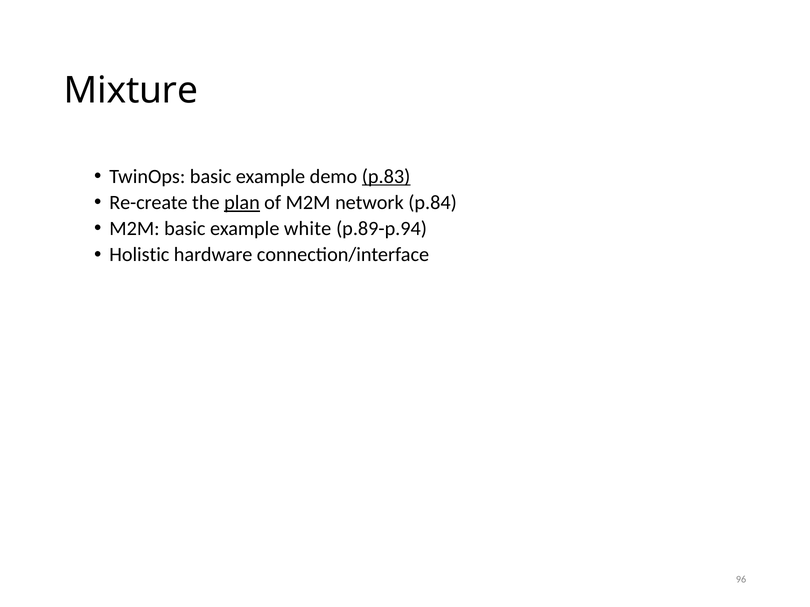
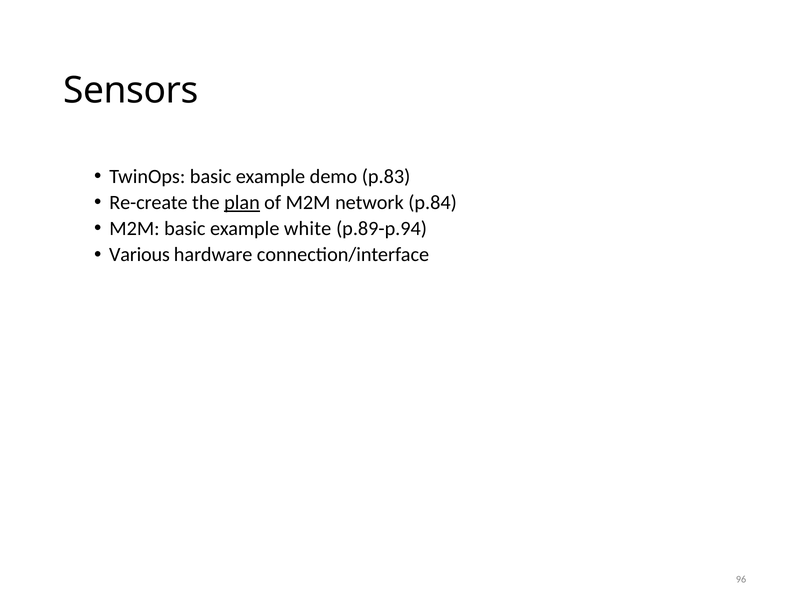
Mixture: Mixture -> Sensors
p.83 underline: present -> none
Holistic: Holistic -> Various
